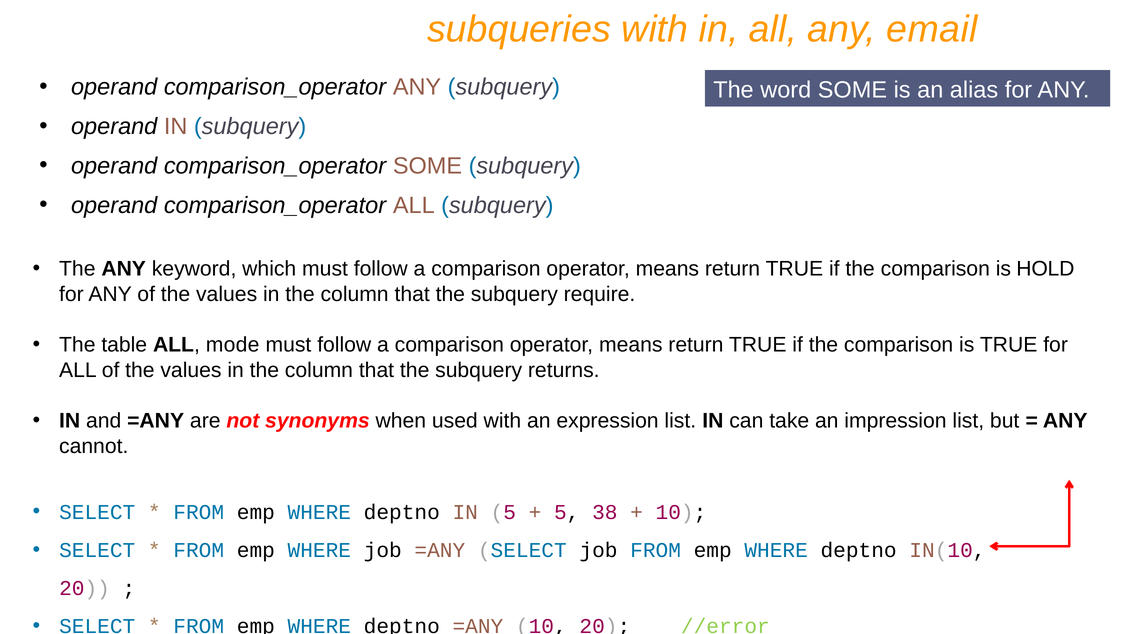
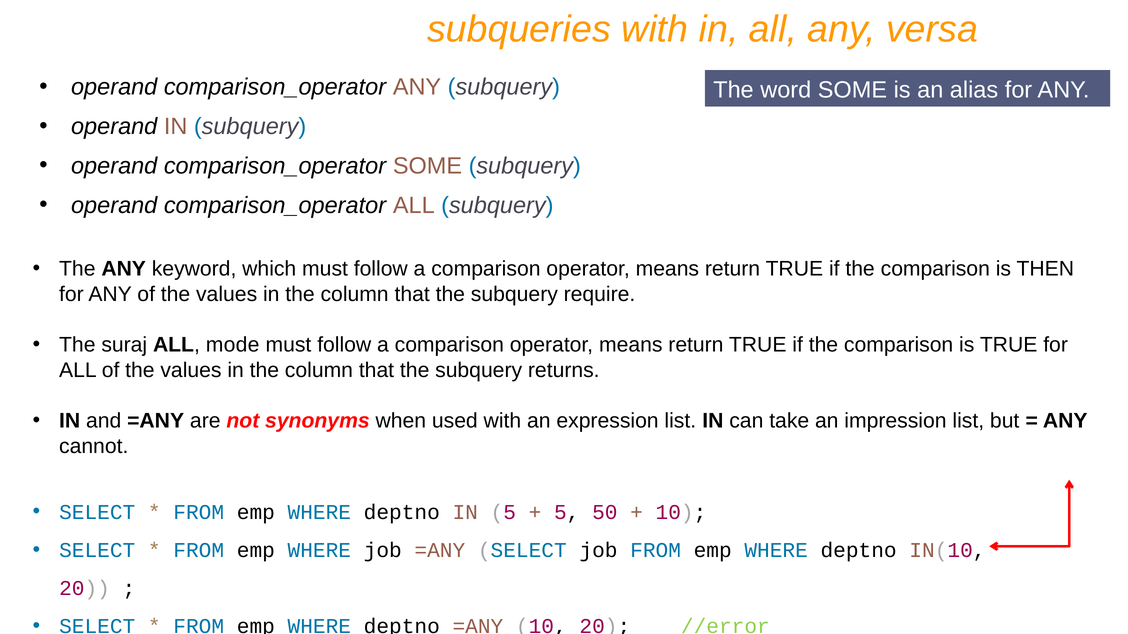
email: email -> versa
HOLD: HOLD -> THEN
table: table -> suraj
38: 38 -> 50
